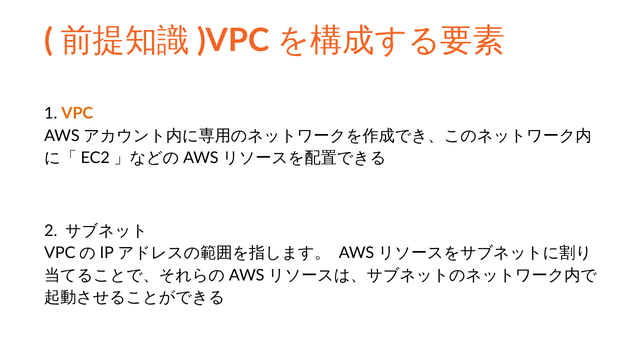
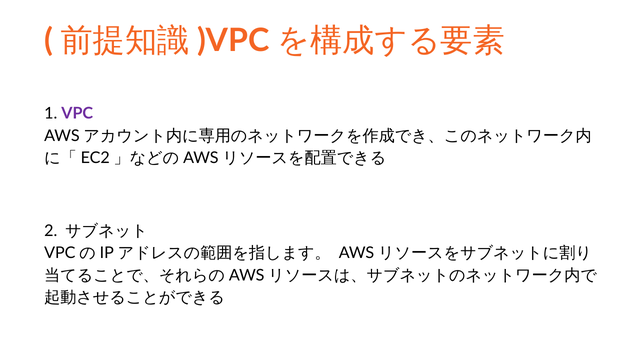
VPC colour: orange -> purple
